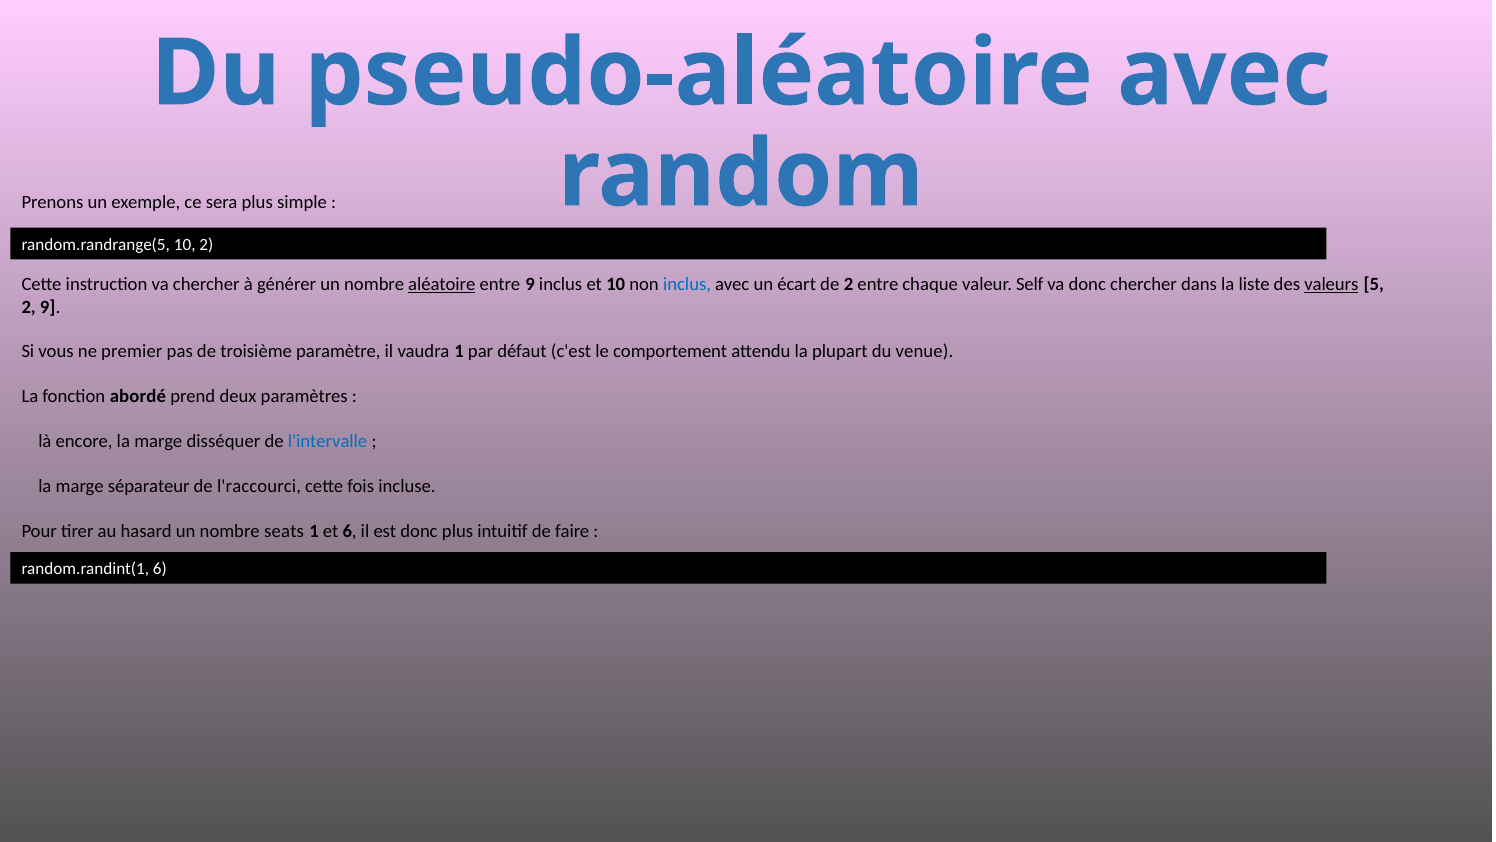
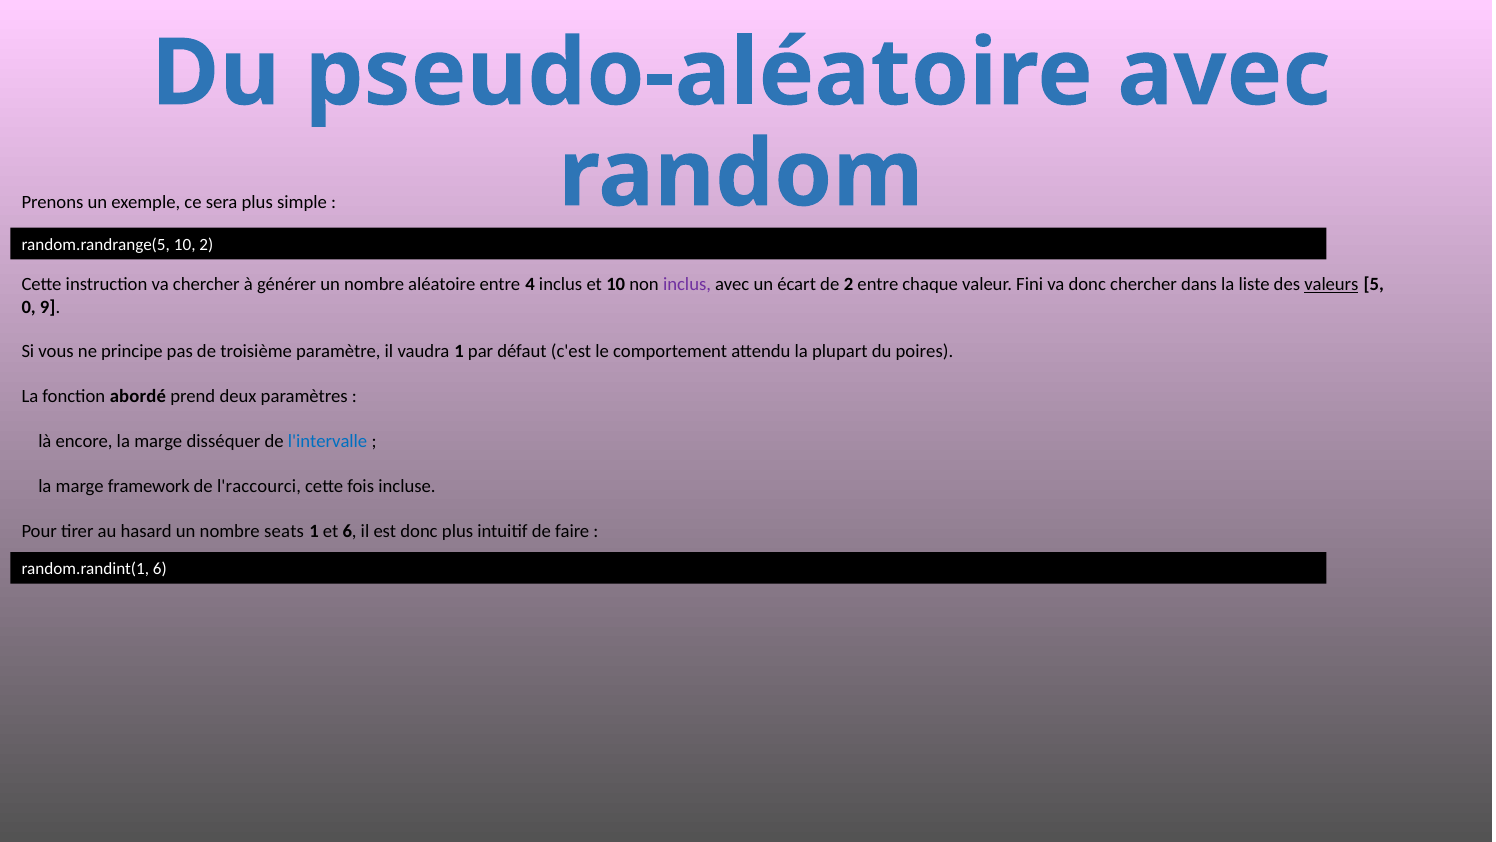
aléatoire underline: present -> none
entre 9: 9 -> 4
inclus at (687, 284) colour: blue -> purple
Self: Self -> Fini
2 at (29, 307): 2 -> 0
premier: premier -> principe
venue: venue -> poires
séparateur: séparateur -> framework
